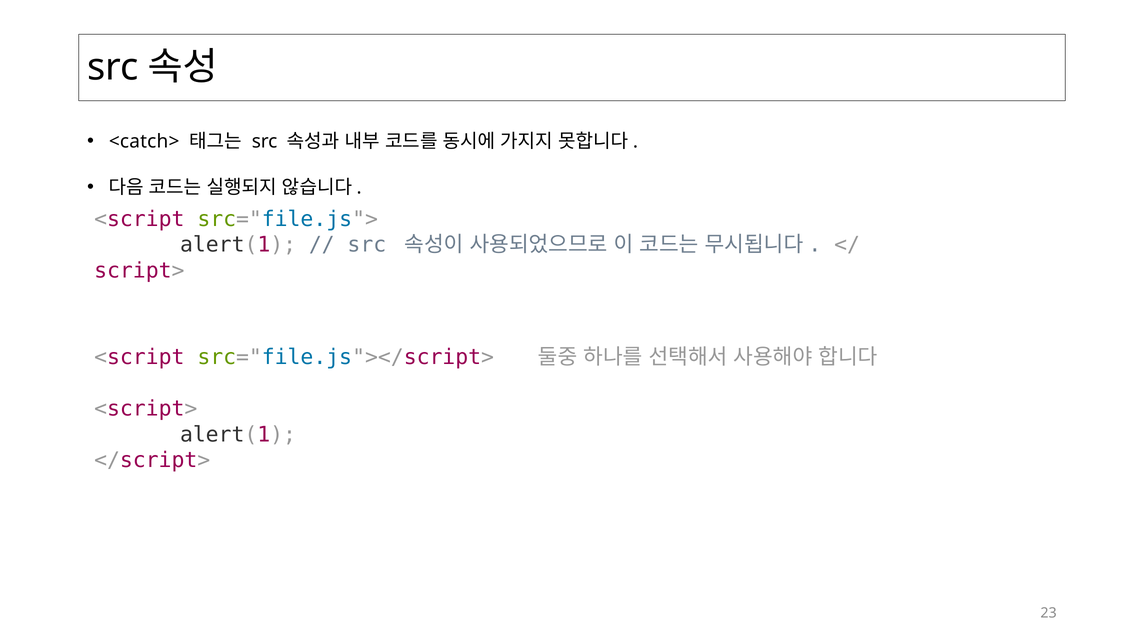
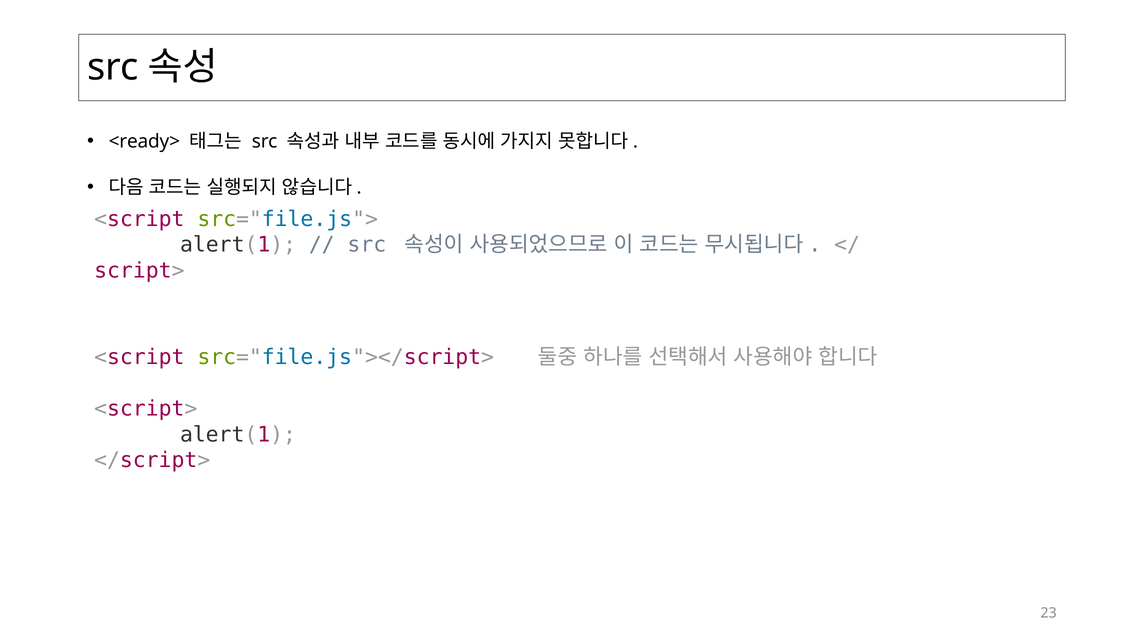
<catch>: <catch> -> <ready>
